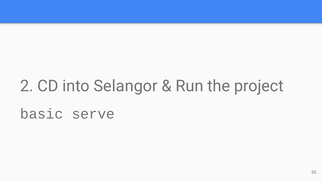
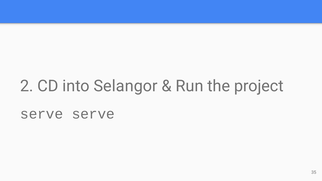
basic at (42, 114): basic -> serve
